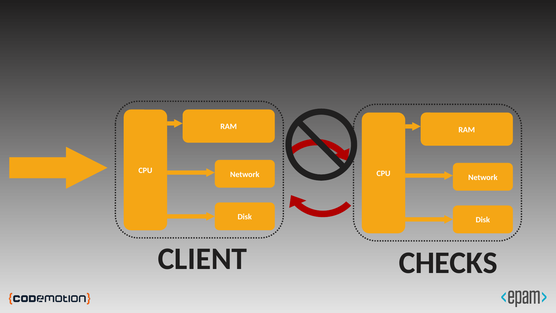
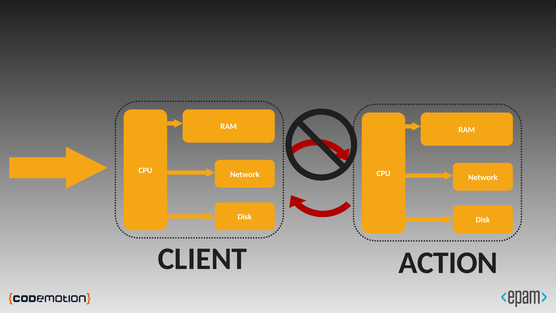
CHECKS: CHECKS -> ACTION
